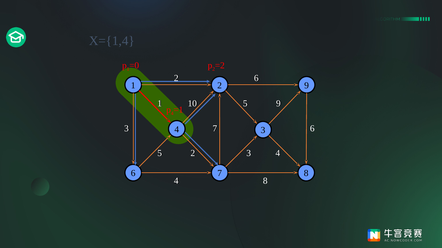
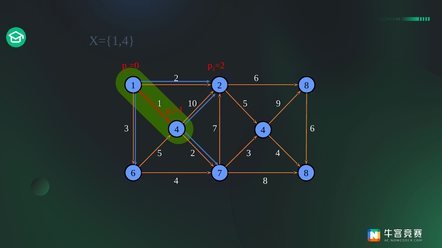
2 9: 9 -> 8
4 3: 3 -> 4
